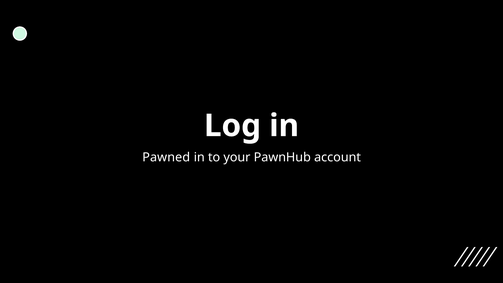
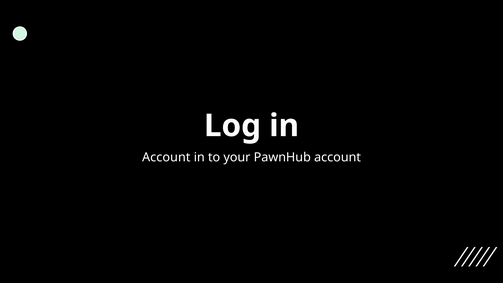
Pawned at (166, 157): Pawned -> Account
